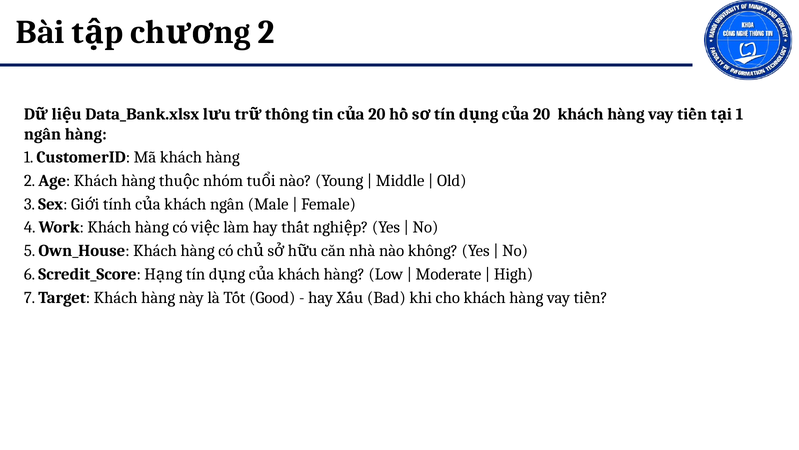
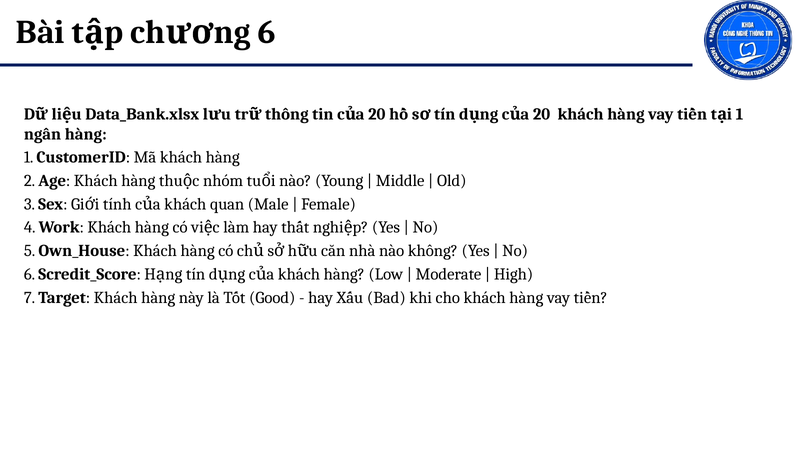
2 at (266, 32): 2 -> 6
khách ngân: ngân -> quan
